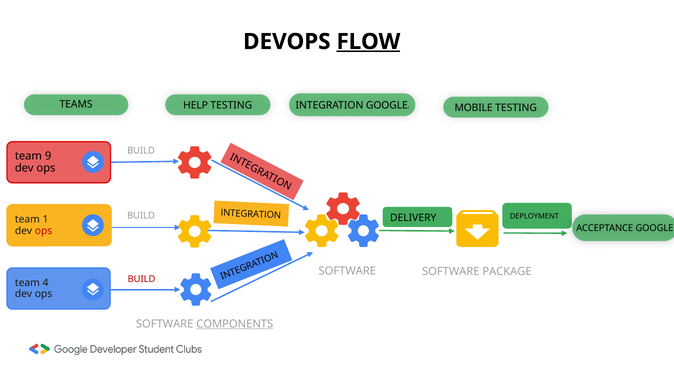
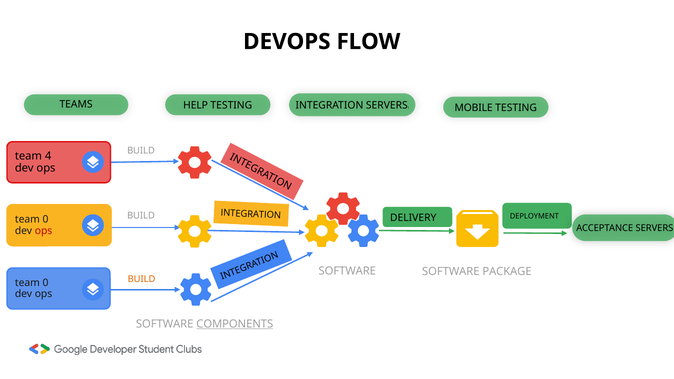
FLOW underline: present -> none
INTEGRATION GOOGLE: GOOGLE -> SERVERS
9: 9 -> 4
1 at (45, 220): 1 -> 0
ACCEPTANCE GOOGLE: GOOGLE -> SERVERS
BUILD at (142, 279) colour: red -> orange
4 at (45, 283): 4 -> 0
